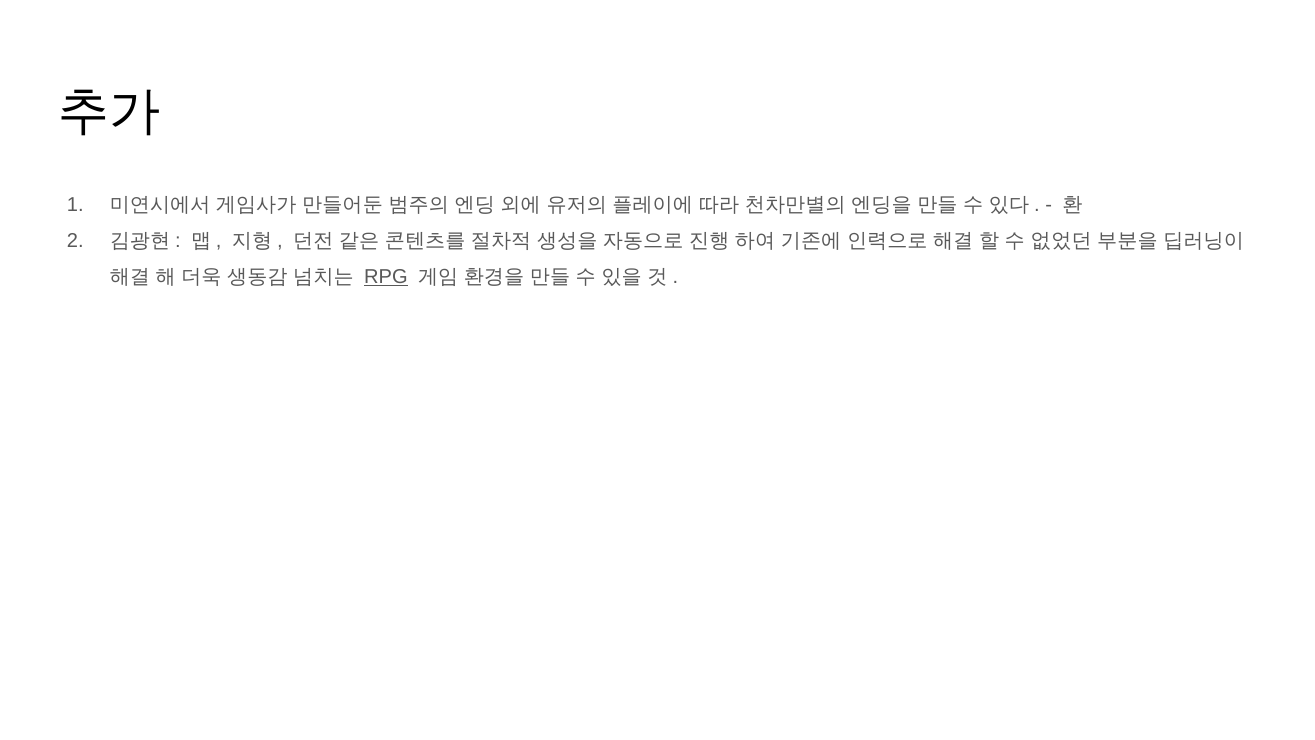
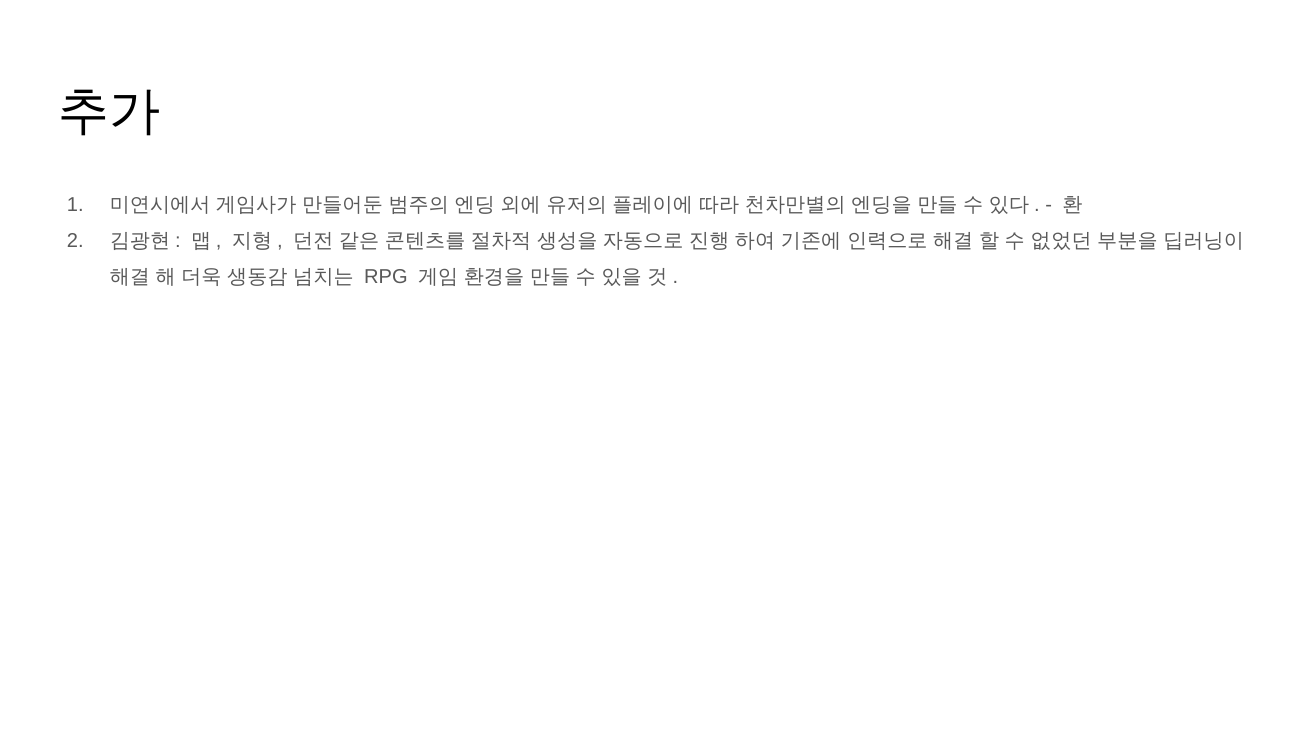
RPG underline: present -> none
